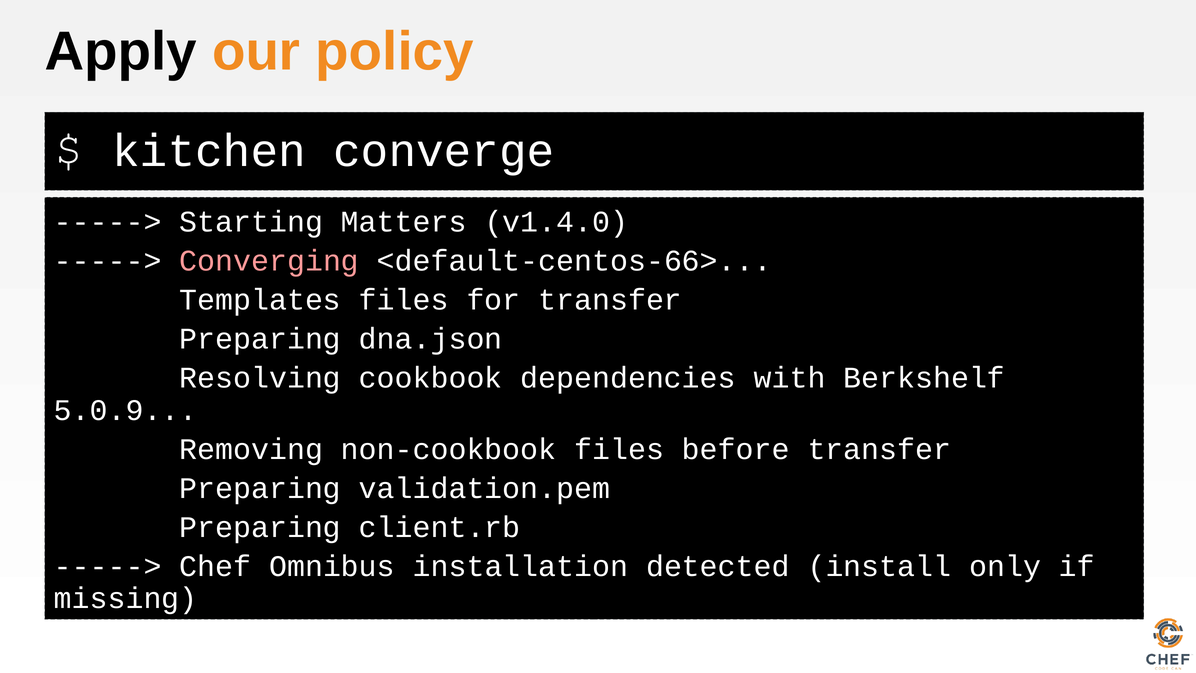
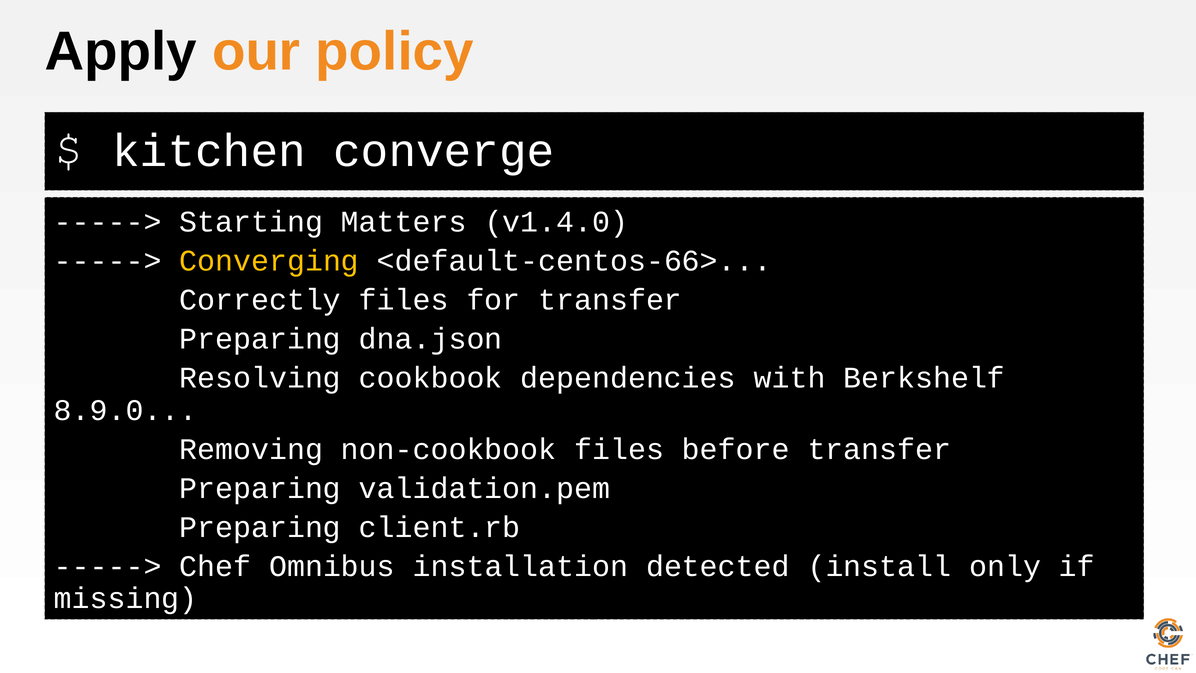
Converging colour: pink -> yellow
Templates: Templates -> Correctly
5.0.9: 5.0.9 -> 8.9.0
